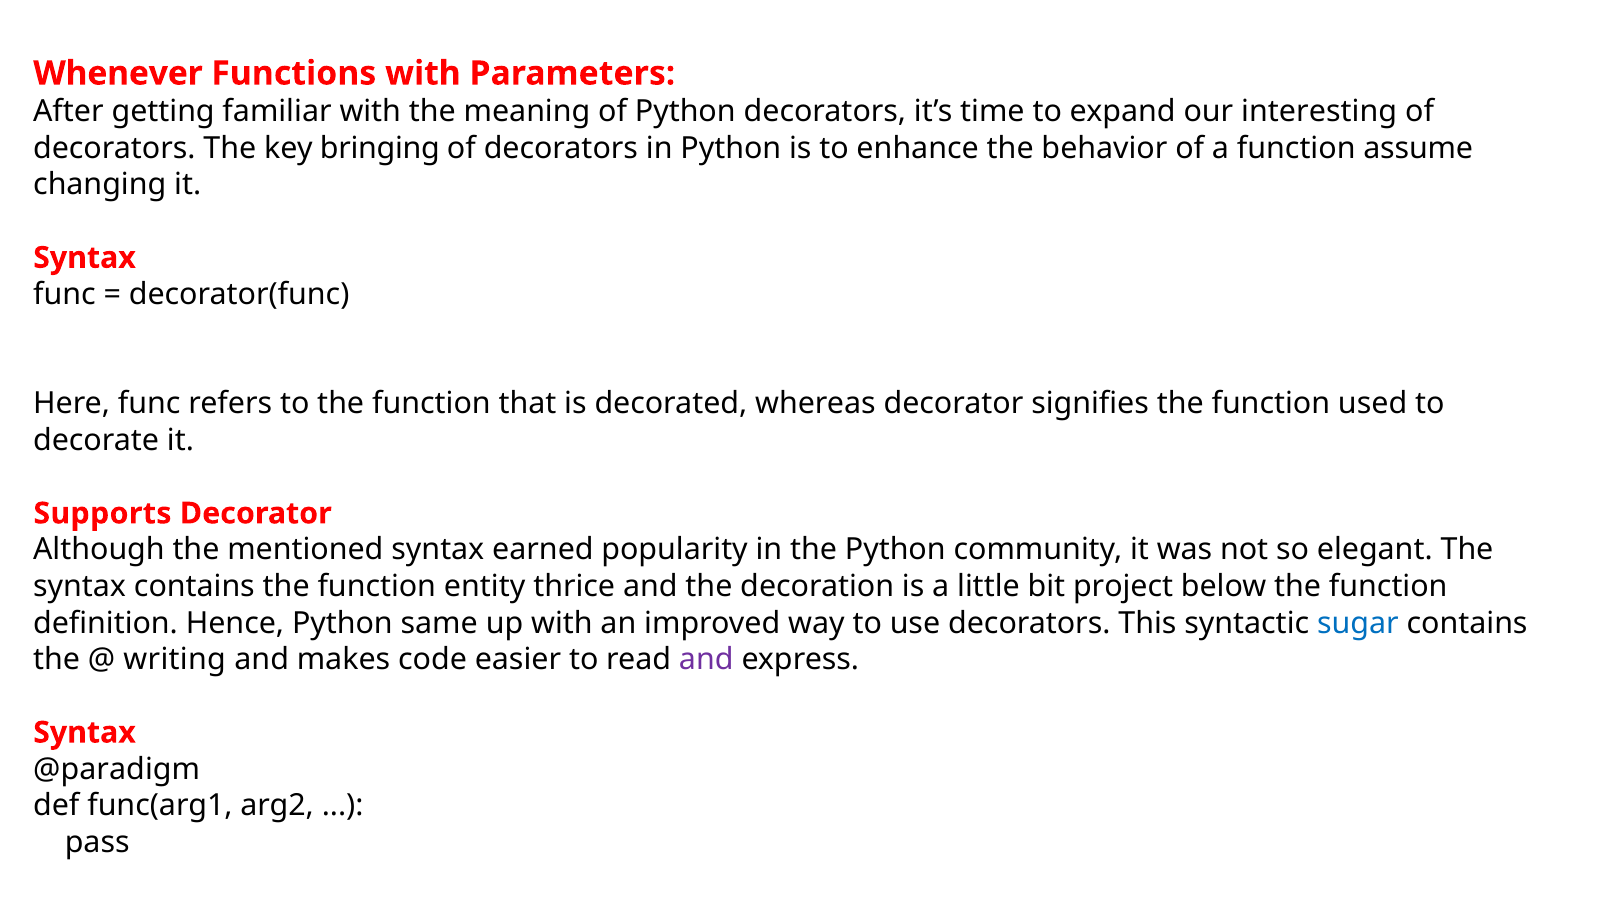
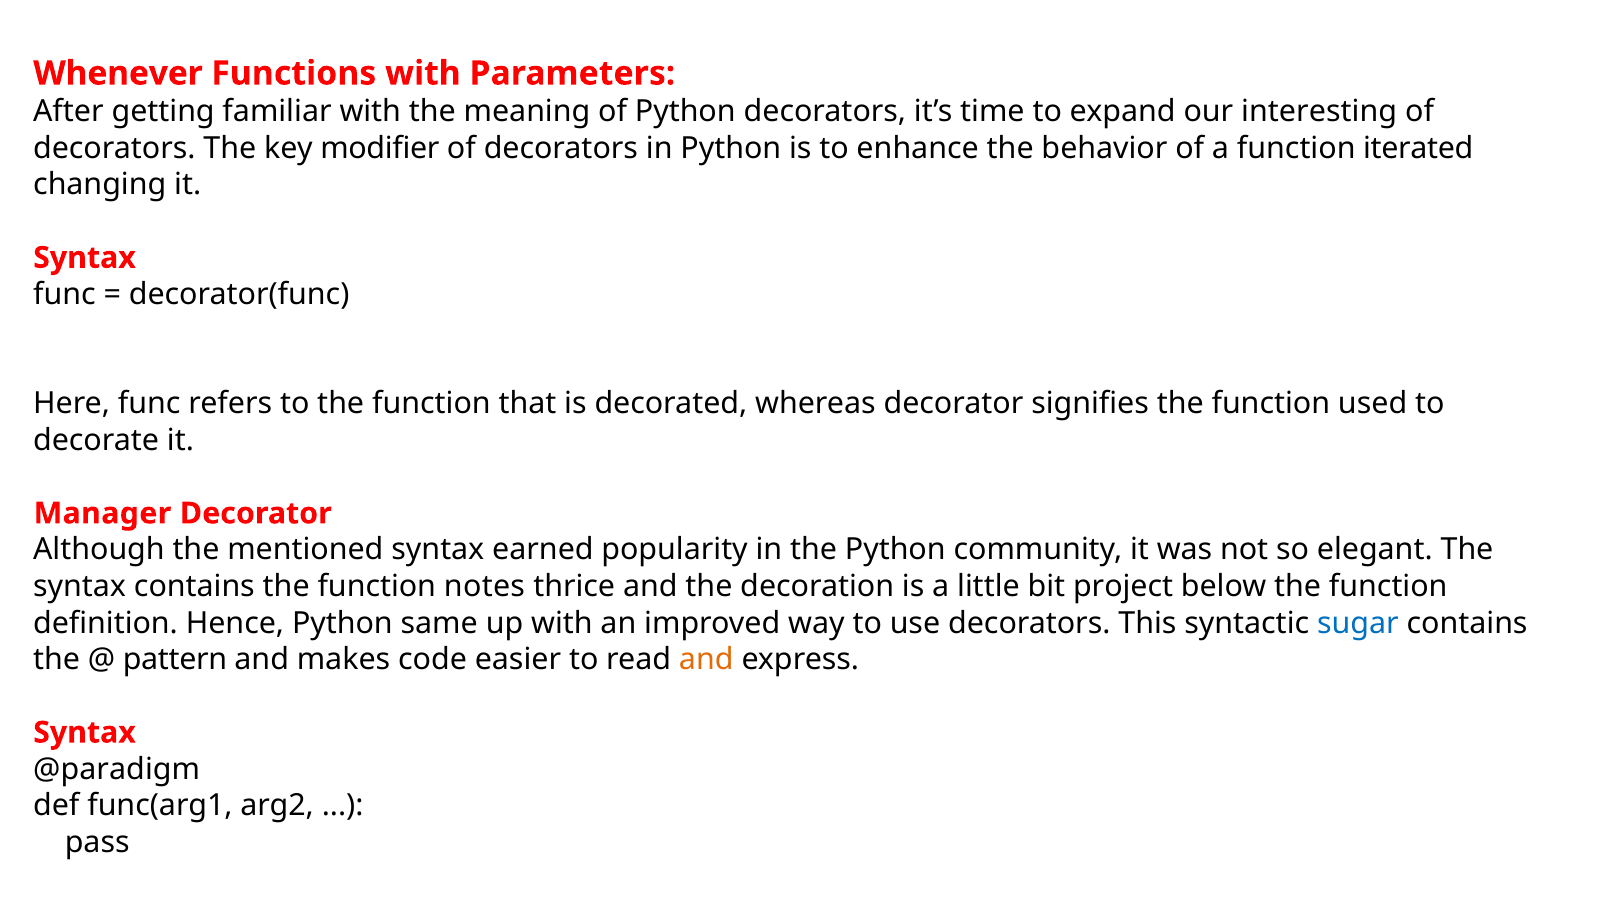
bringing: bringing -> modifier
assume: assume -> iterated
Supports: Supports -> Manager
entity: entity -> notes
writing: writing -> pattern
and at (706, 659) colour: purple -> orange
